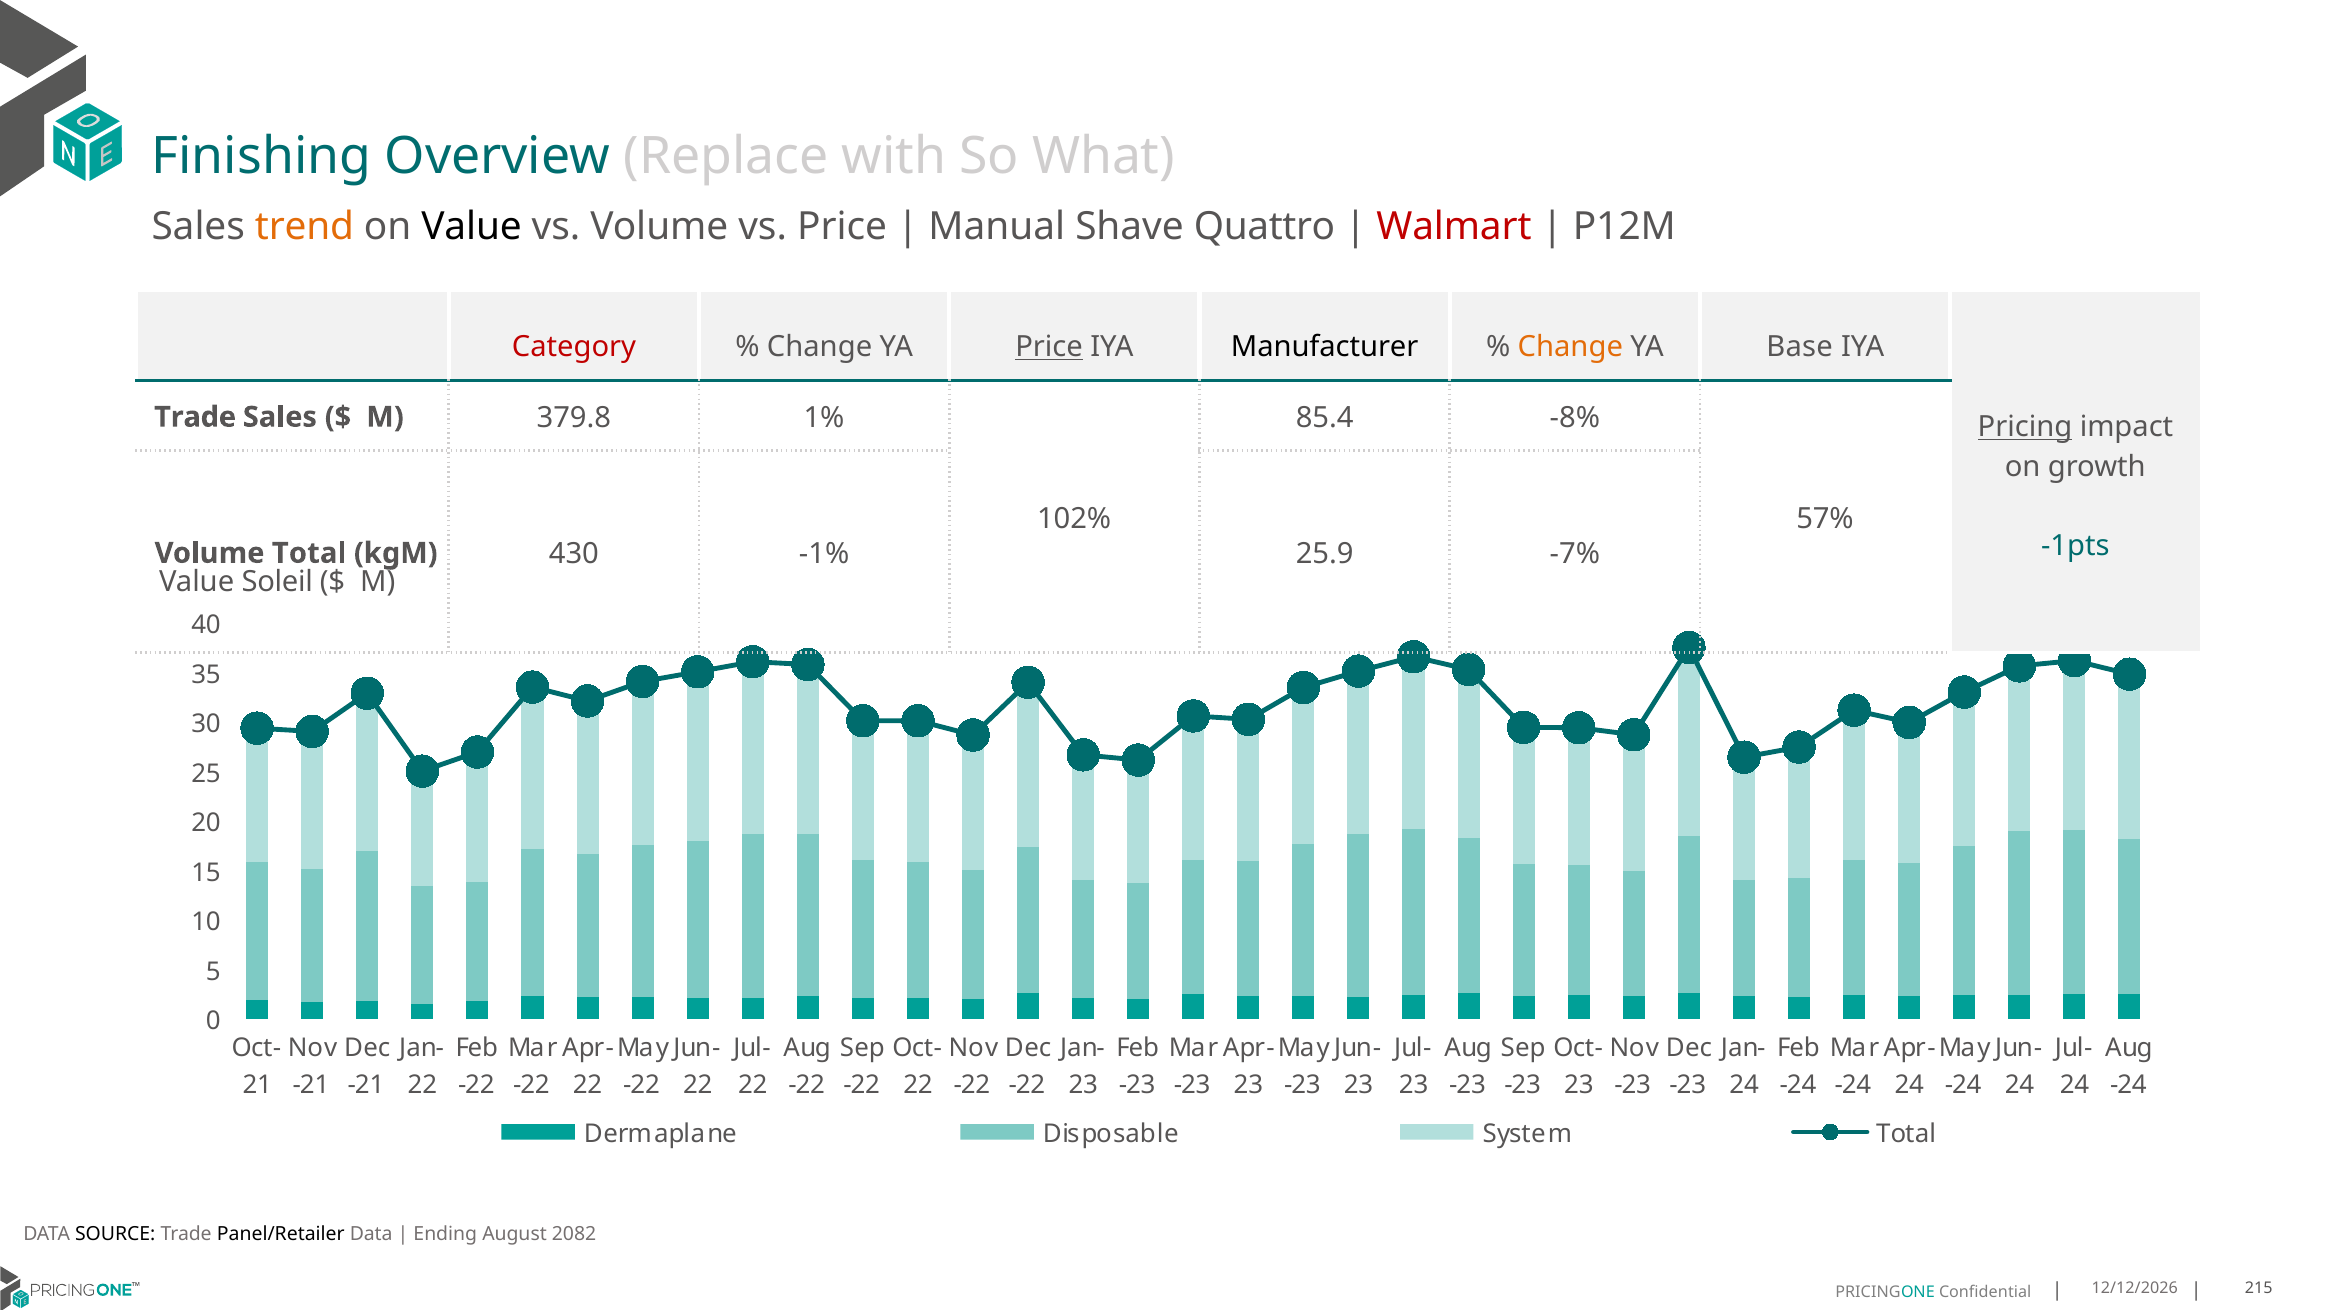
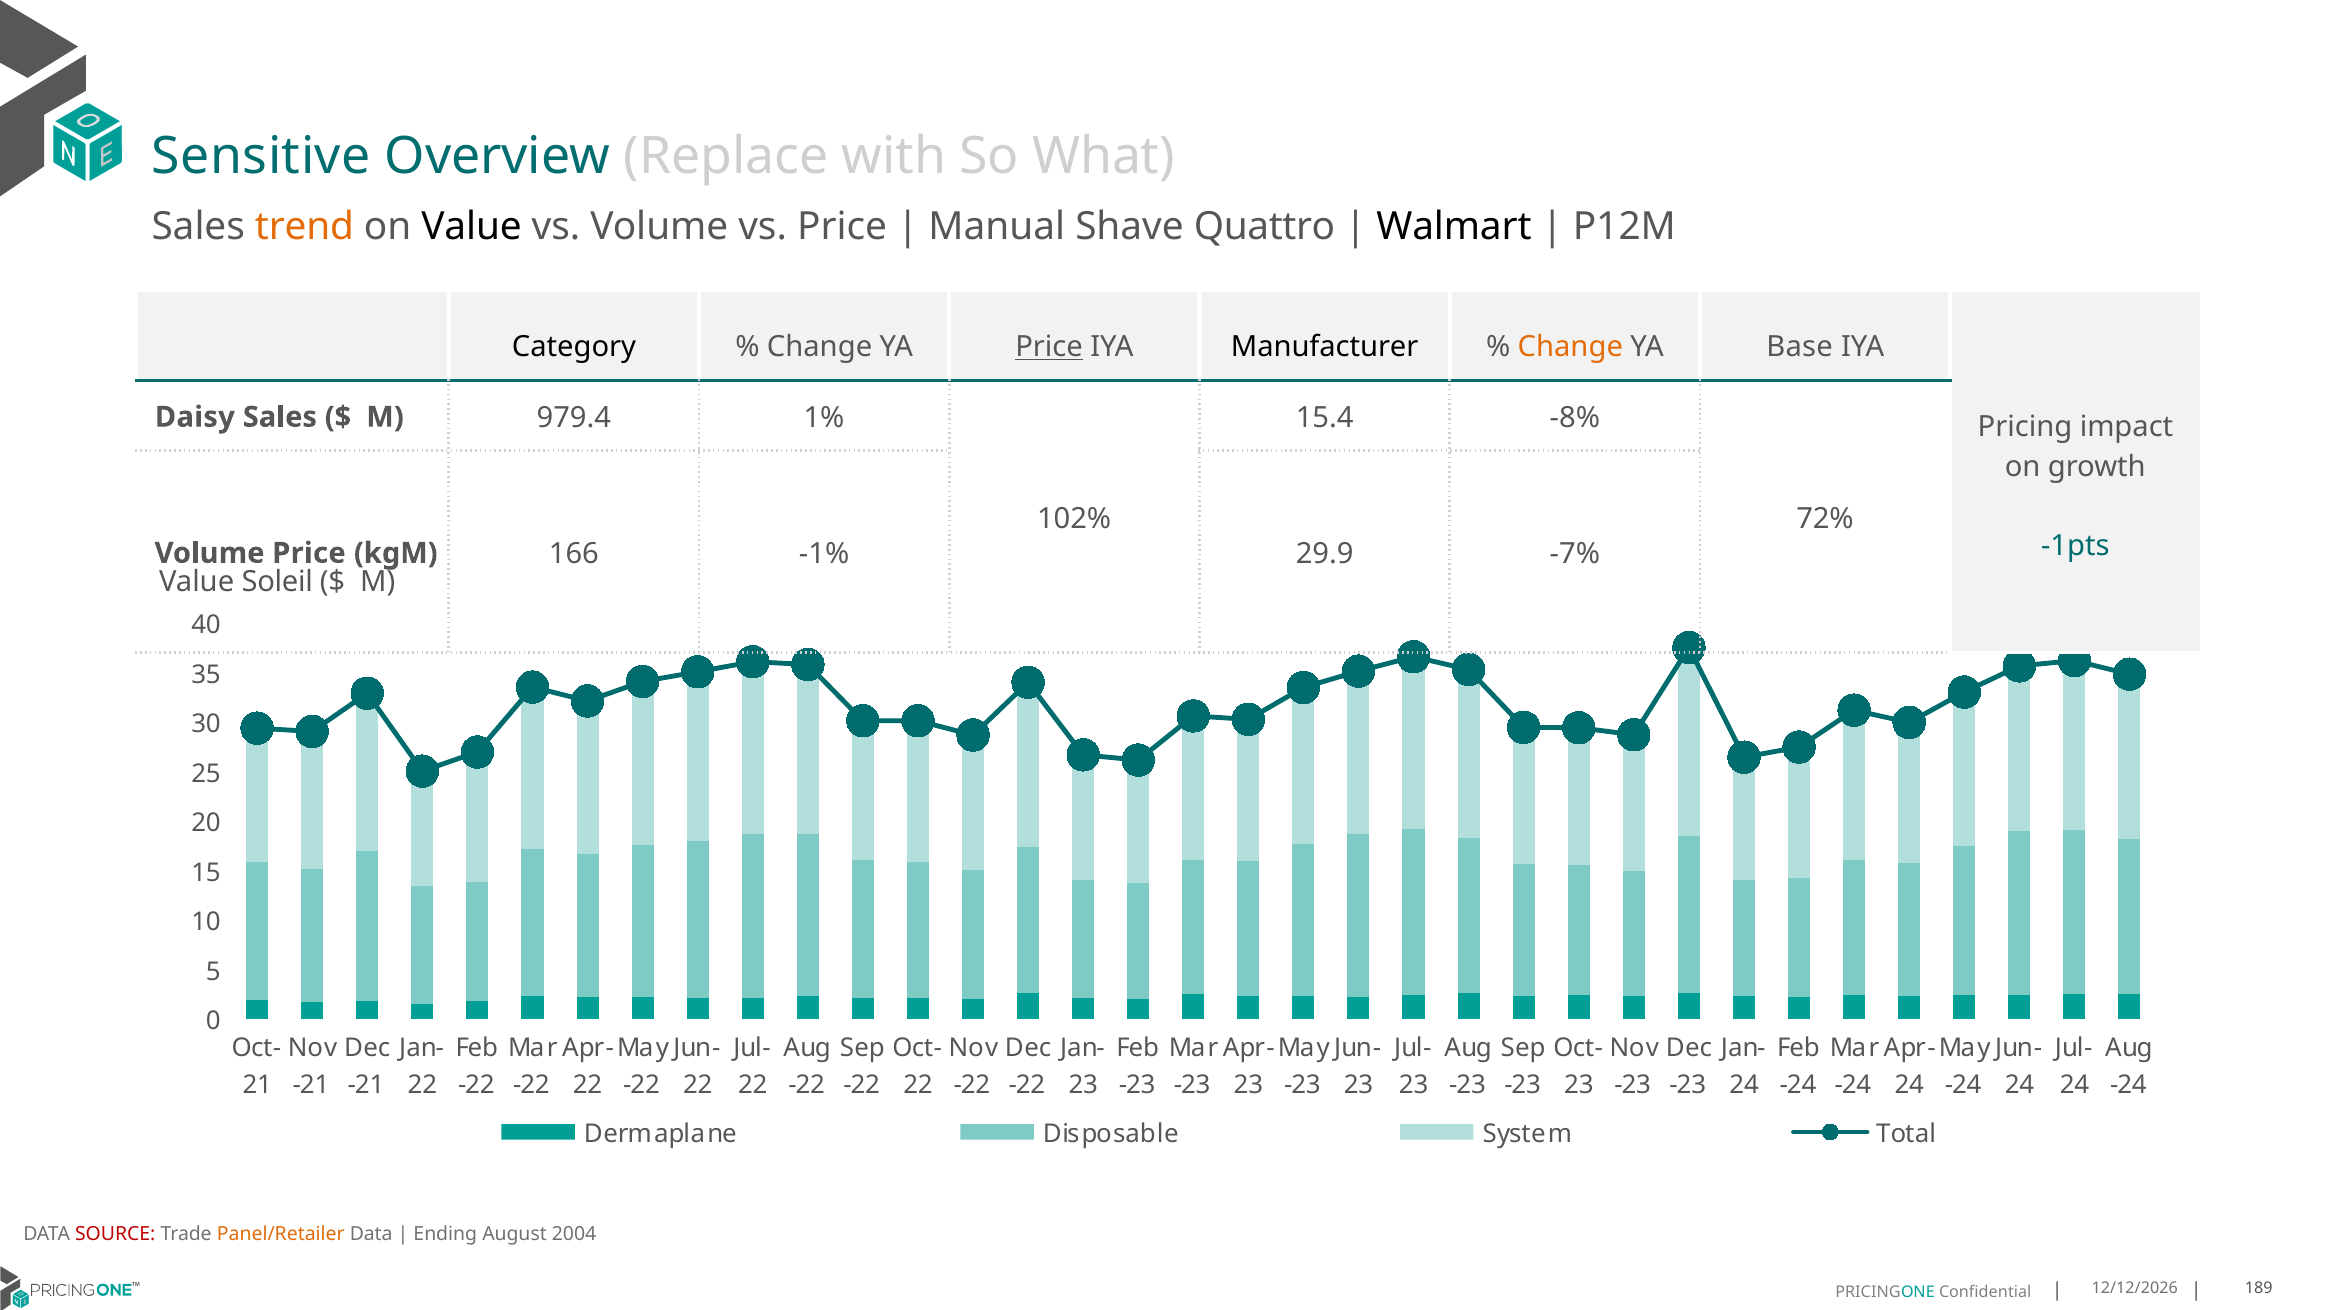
Finishing: Finishing -> Sensitive
Walmart colour: red -> black
Category colour: red -> black
85.4: 85.4 -> 15.4
Trade at (195, 417): Trade -> Daisy
379.8: 379.8 -> 979.4
Pricing underline: present -> none
57%: 57% -> 72%
Volume Total: Total -> Price
430: 430 -> 166
25.9: 25.9 -> 29.9
SOURCE colour: black -> red
Panel/Retailer colour: black -> orange
2082: 2082 -> 2004
215: 215 -> 189
